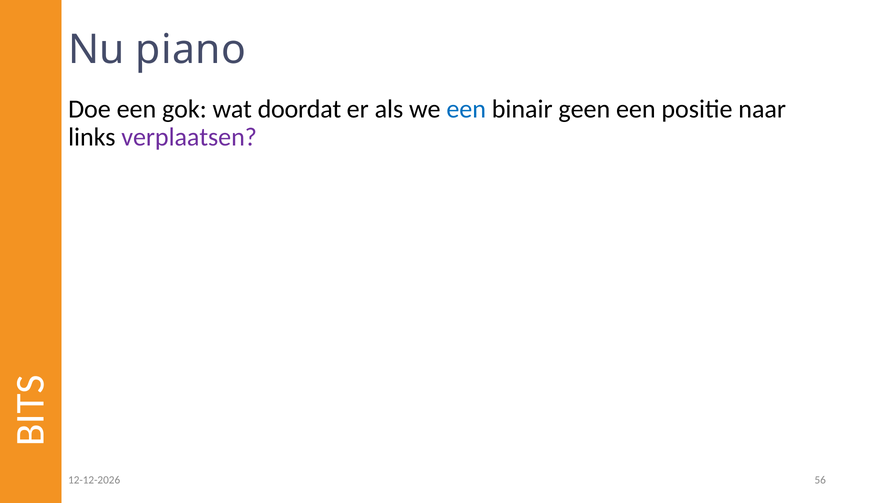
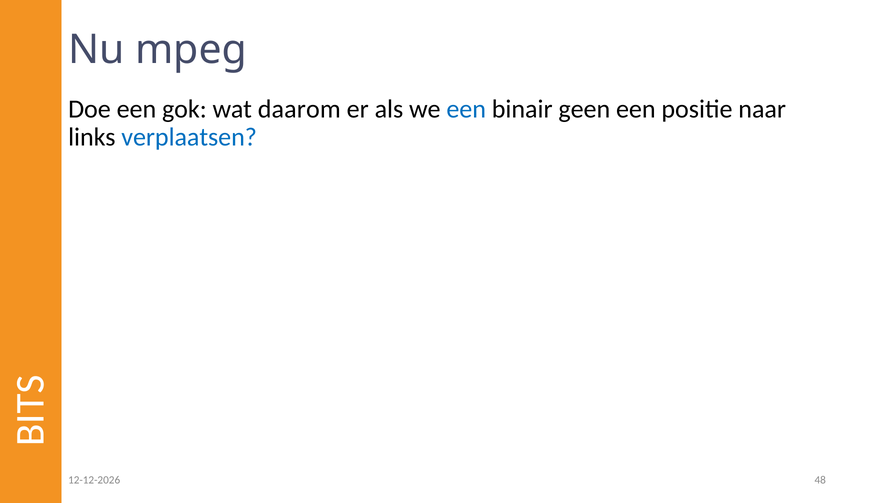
piano: piano -> mpeg
doordat: doordat -> daarom
verplaatsen colour: purple -> blue
56: 56 -> 48
